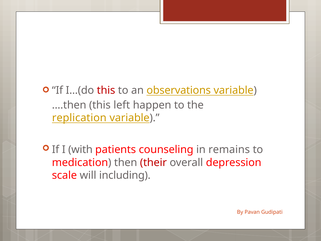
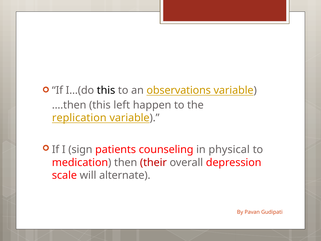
this at (106, 90) colour: red -> black
with: with -> sign
remains: remains -> physical
including: including -> alternate
